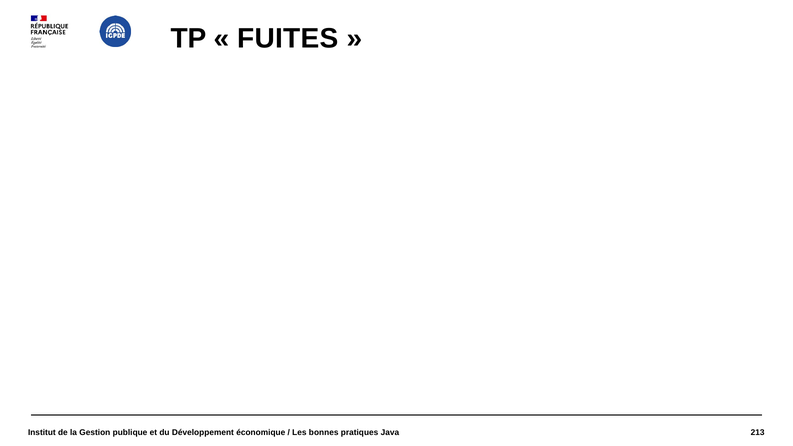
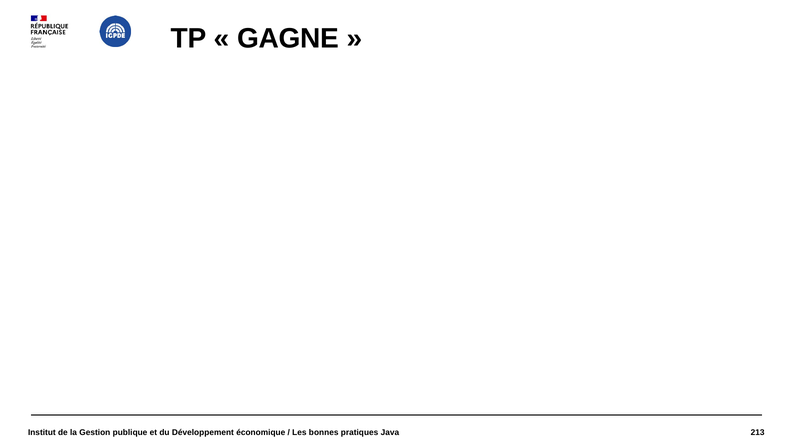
FUITES: FUITES -> GAGNE
